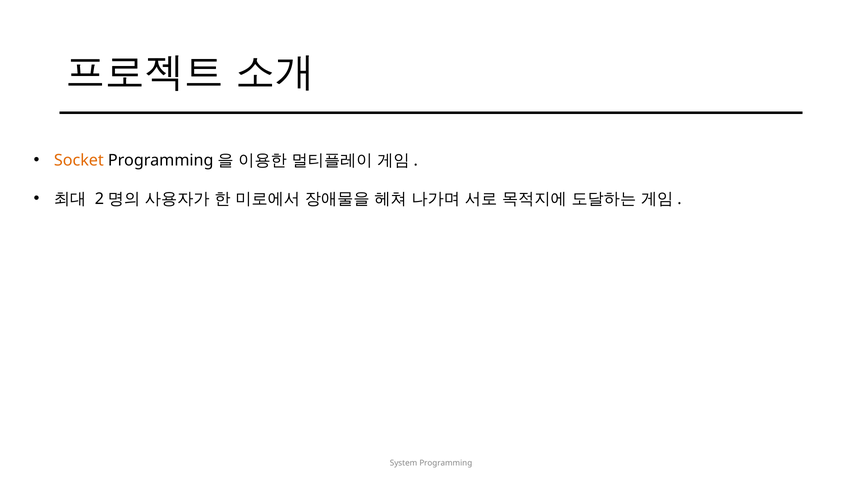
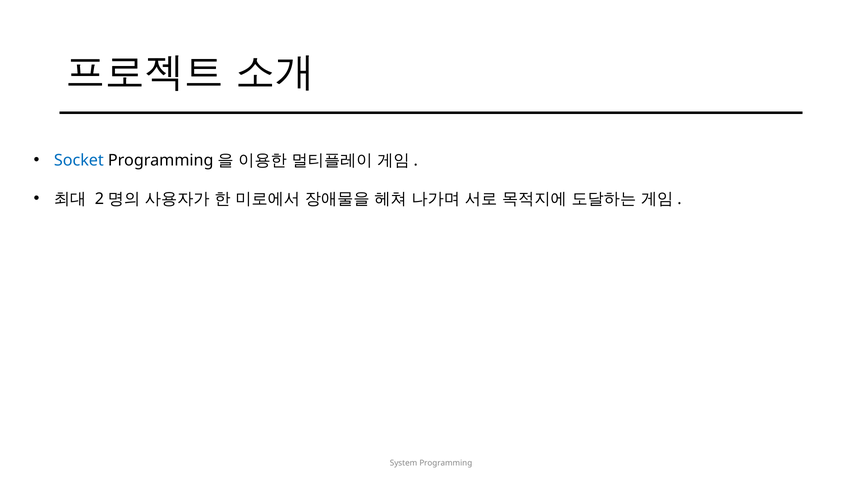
Socket colour: orange -> blue
